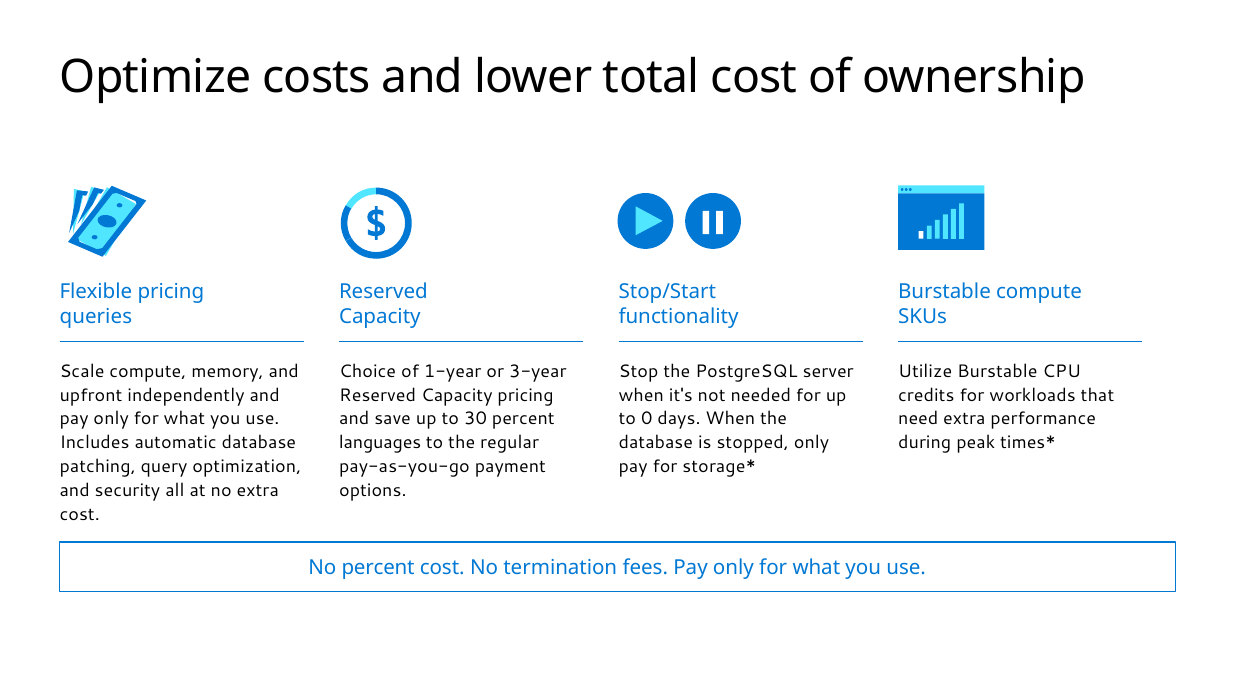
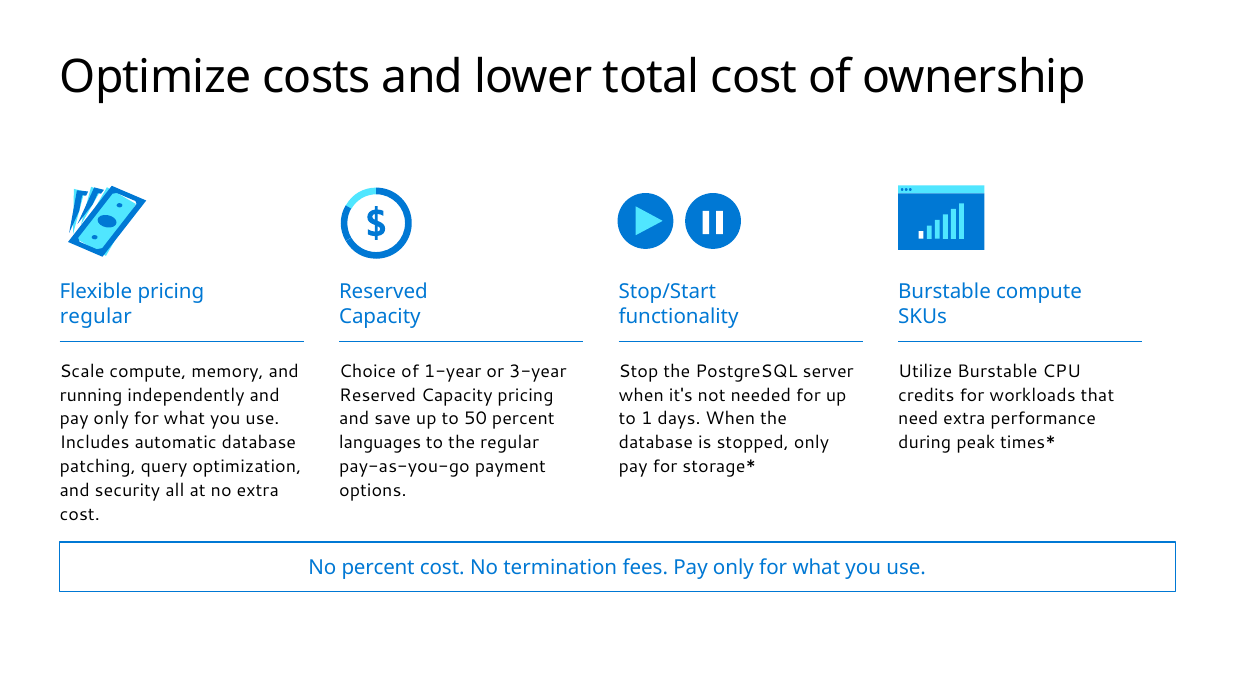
queries at (96, 316): queries -> regular
upfront: upfront -> running
30: 30 -> 50
0: 0 -> 1
